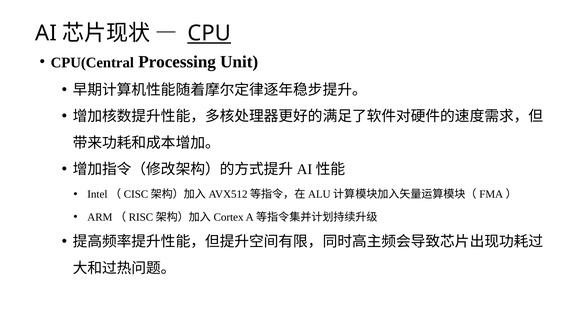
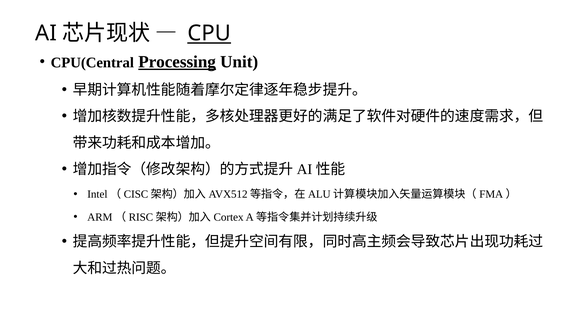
Processing underline: none -> present
